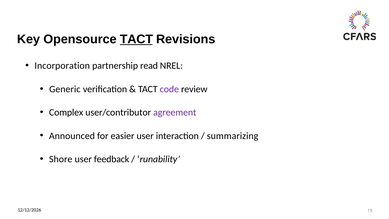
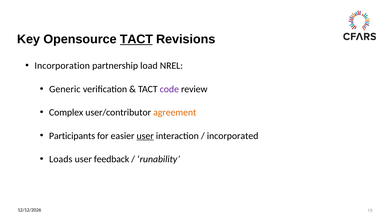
read: read -> load
agreement colour: purple -> orange
Announced: Announced -> Participants
user at (145, 136) underline: none -> present
summarizing: summarizing -> incorporated
Shore: Shore -> Loads
